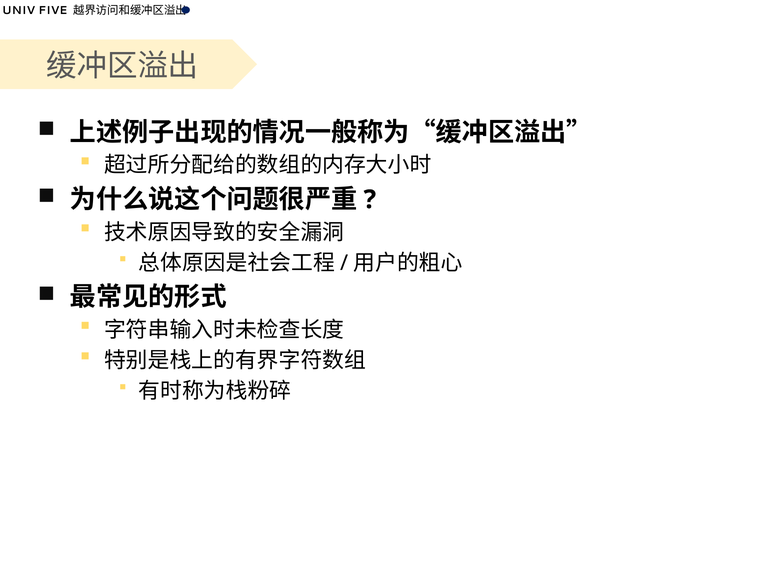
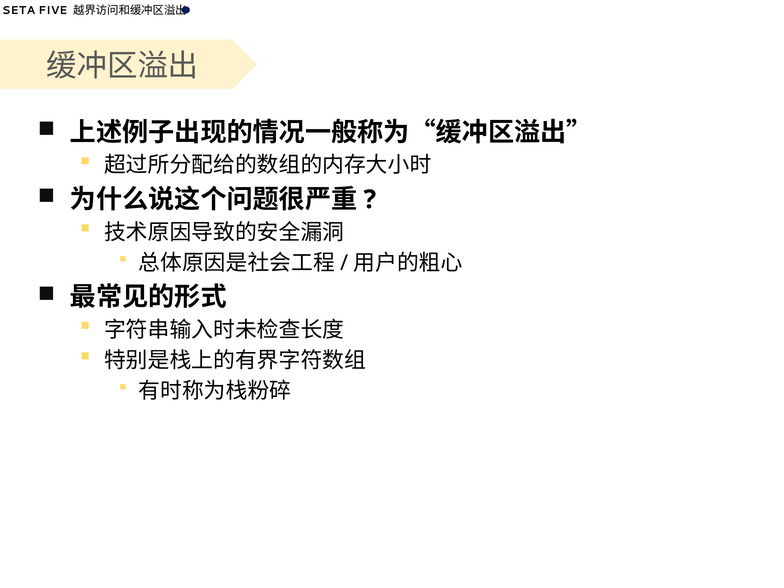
UNIV: UNIV -> SETA
